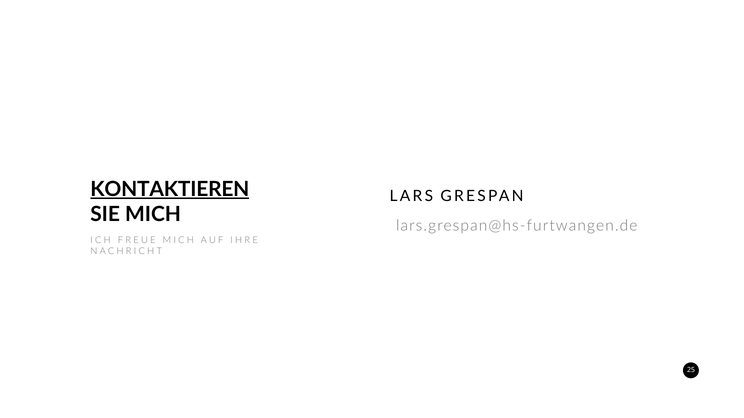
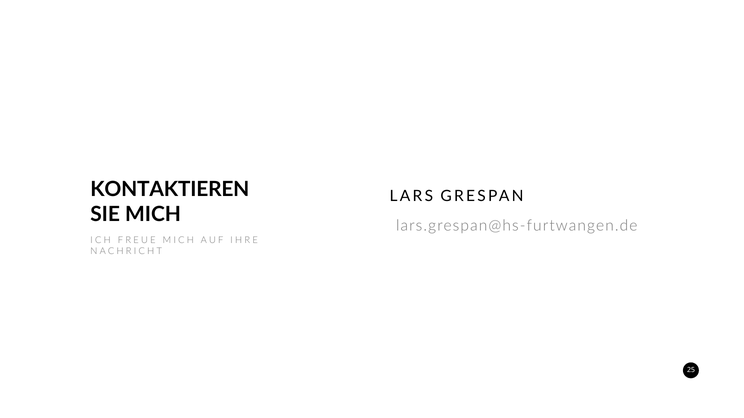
KONTAKTIEREN underline: present -> none
